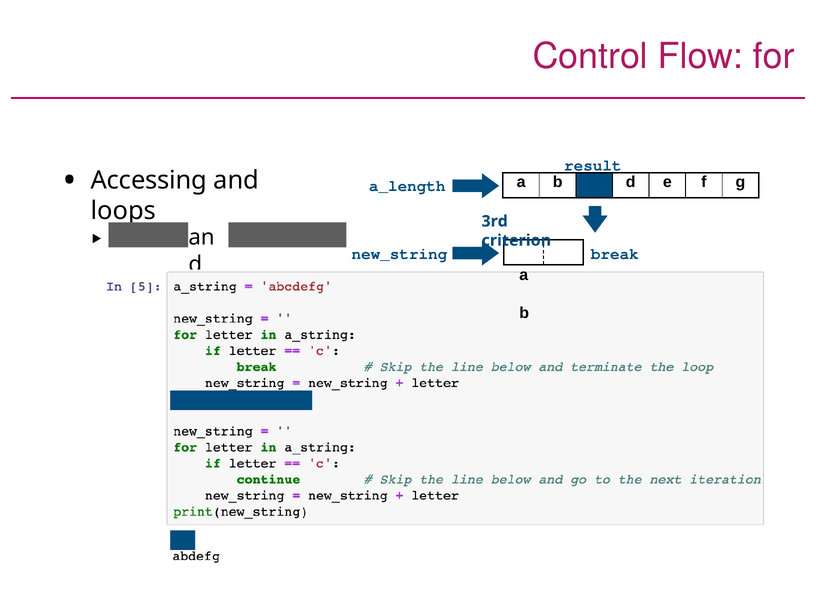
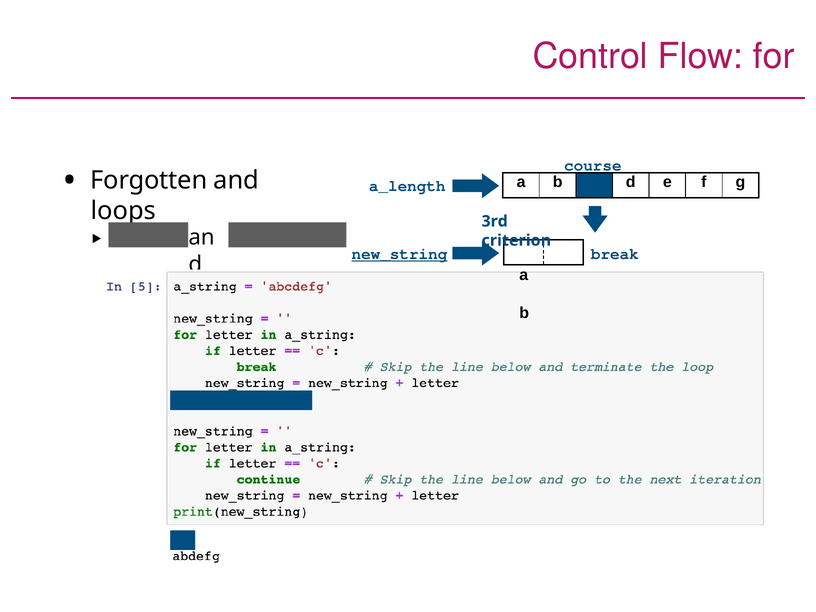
result: result -> course
Accessing: Accessing -> Forgotten
new_string underline: none -> present
